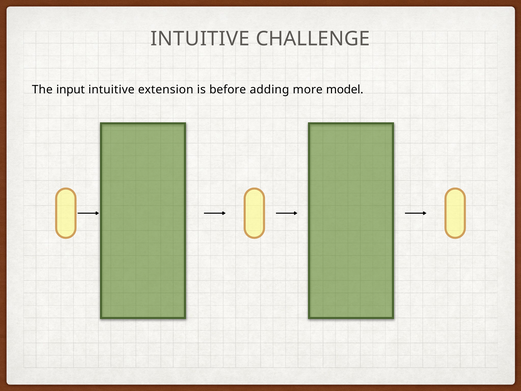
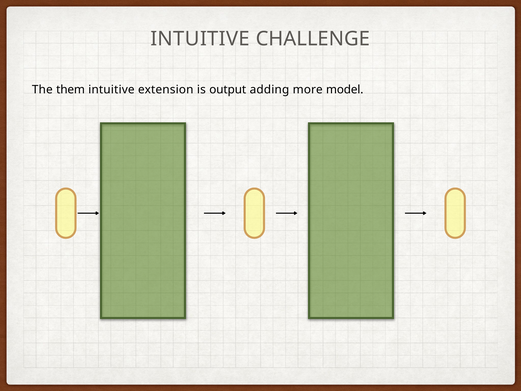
input: input -> them
before: before -> output
